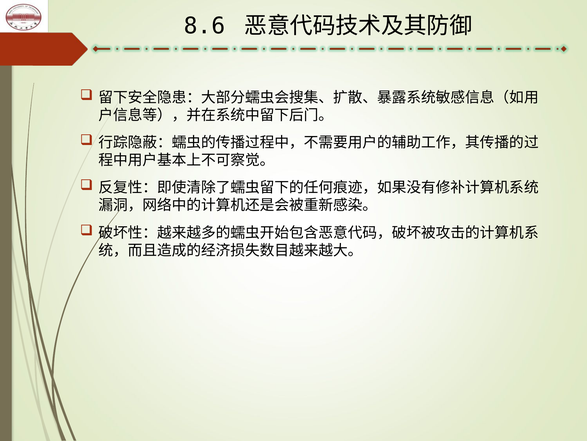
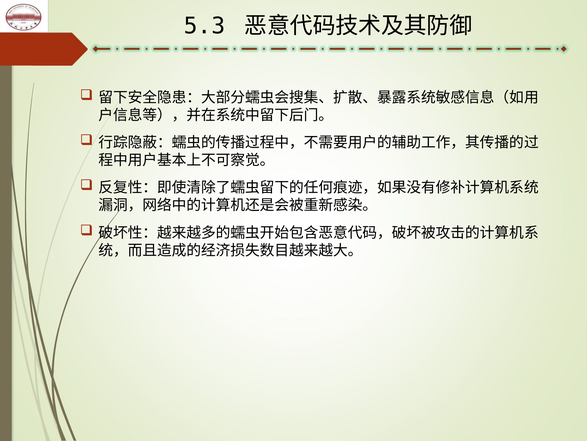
8.6: 8.6 -> 5.3
